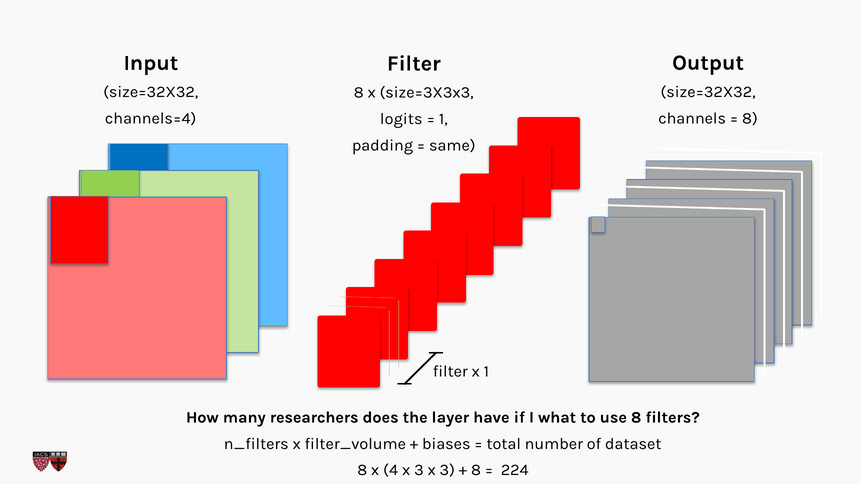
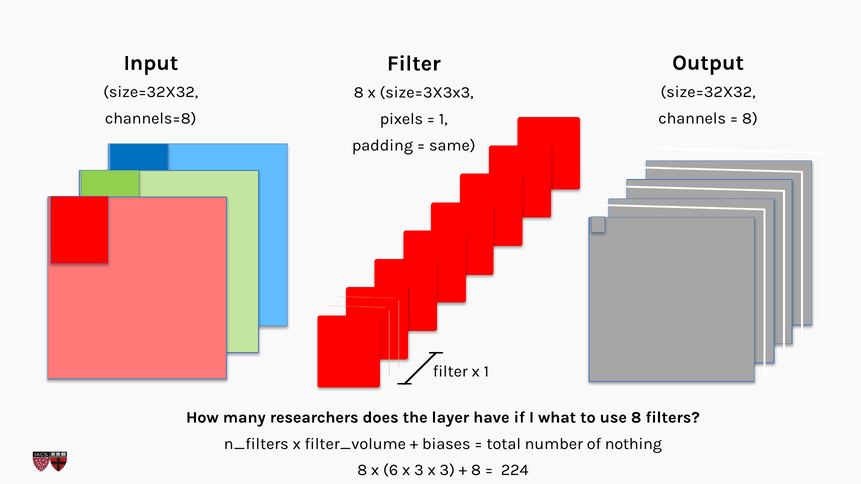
channels=4: channels=4 -> channels=8
logits: logits -> pixels
dataset: dataset -> nothing
4: 4 -> 6
